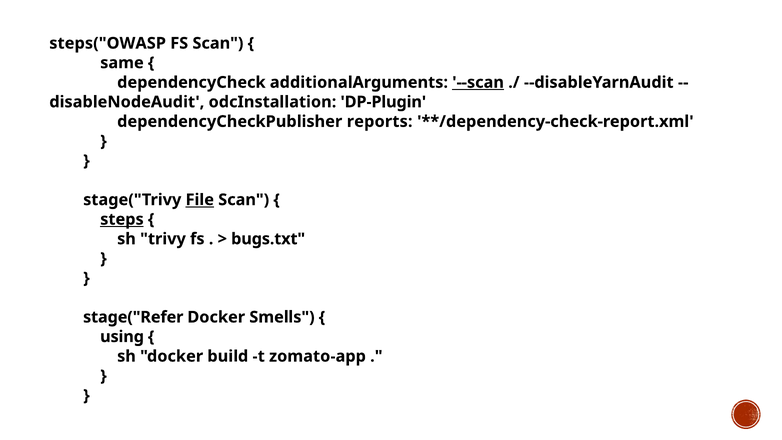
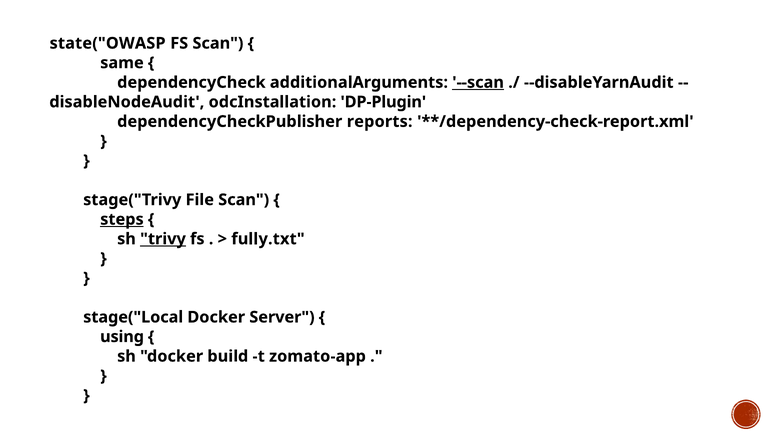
steps("OWASP: steps("OWASP -> state("OWASP
File underline: present -> none
trivy underline: none -> present
bugs.txt: bugs.txt -> fully.txt
stage("Refer: stage("Refer -> stage("Local
Smells: Smells -> Server
